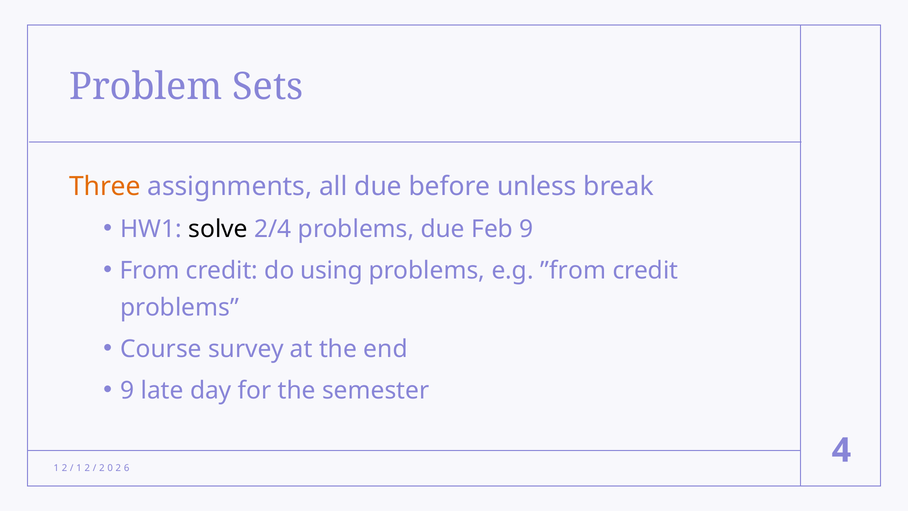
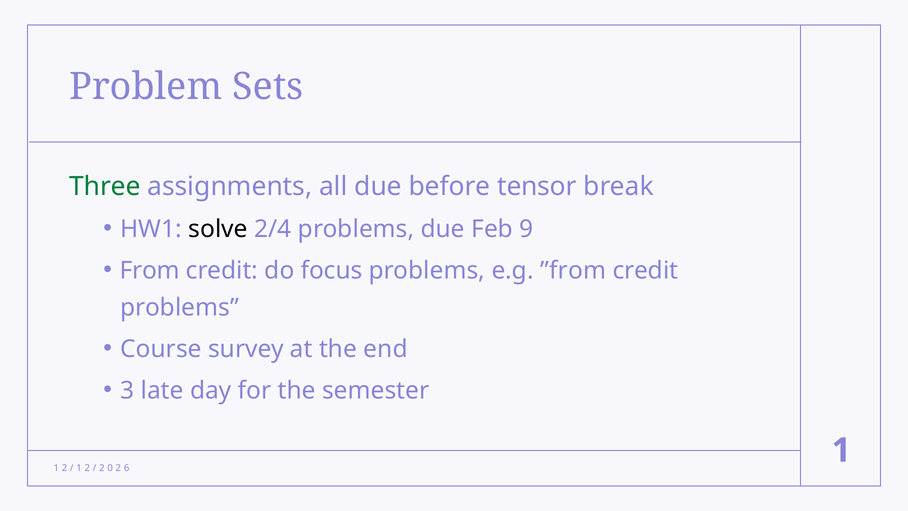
Three colour: orange -> green
unless: unless -> tensor
using: using -> focus
9 at (127, 390): 9 -> 3
4 at (841, 450): 4 -> 1
